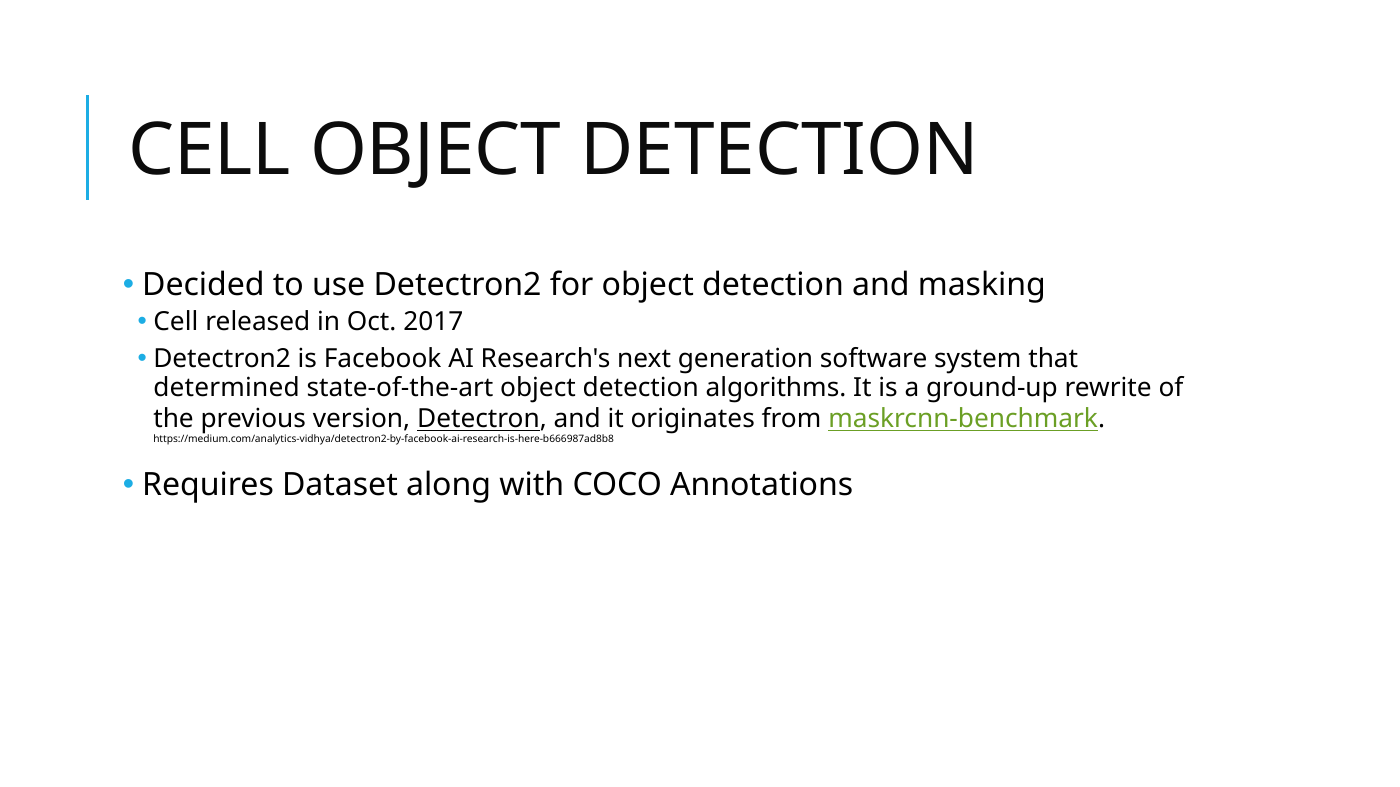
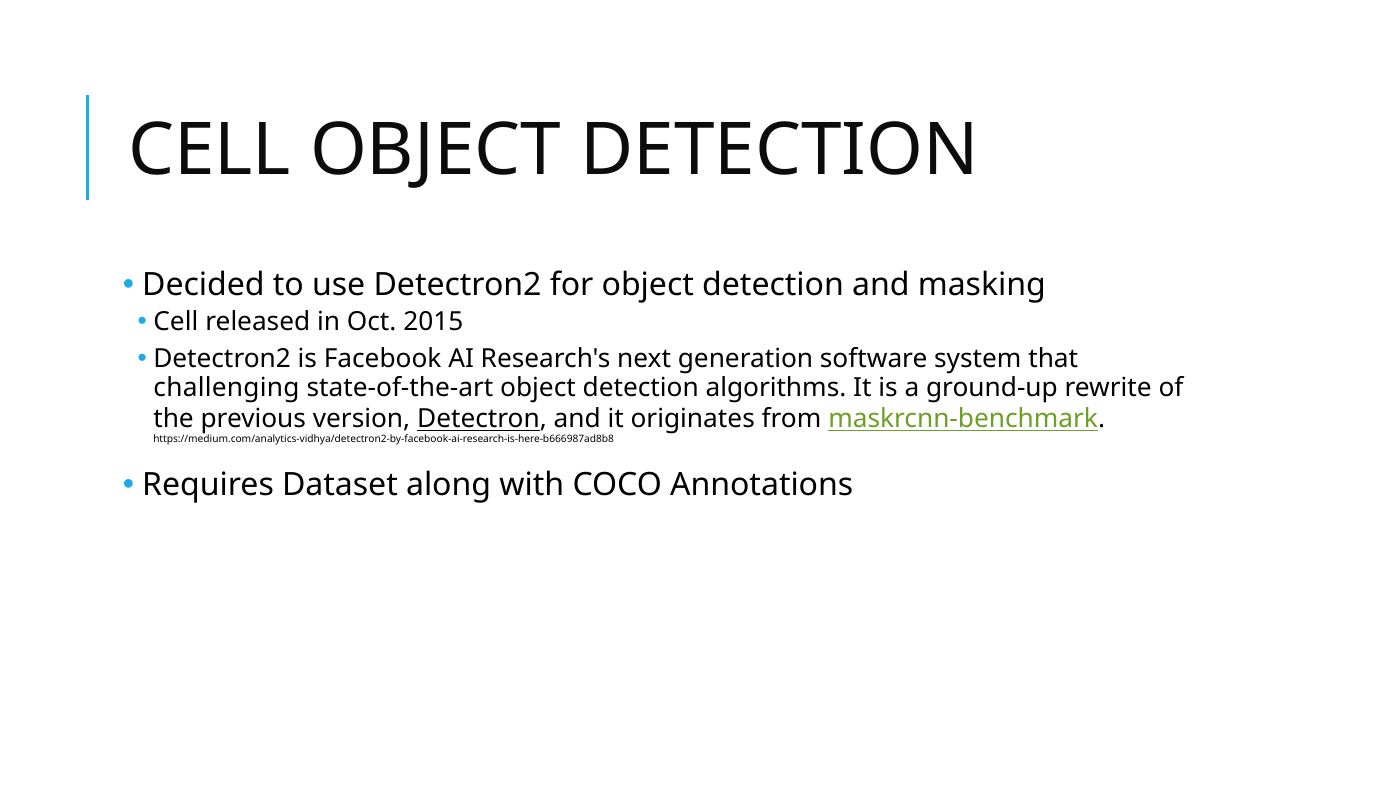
2017: 2017 -> 2015
determined: determined -> challenging
